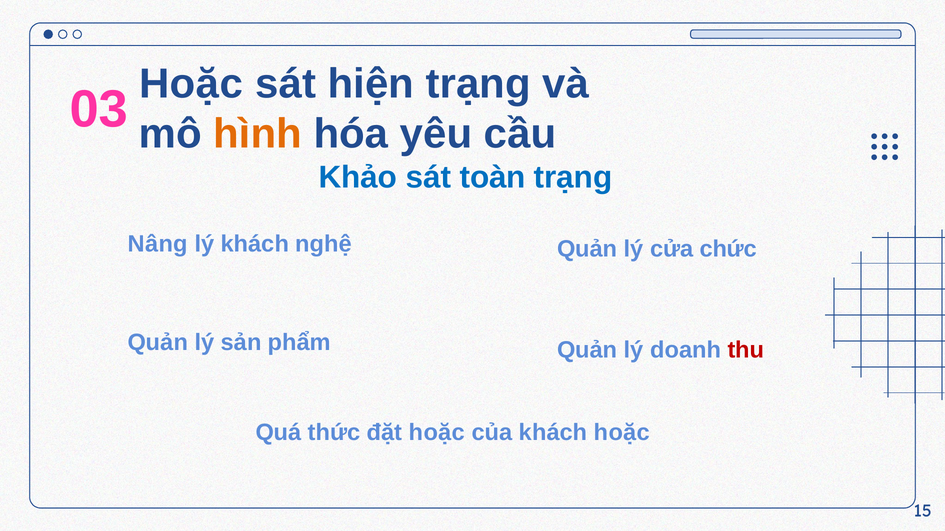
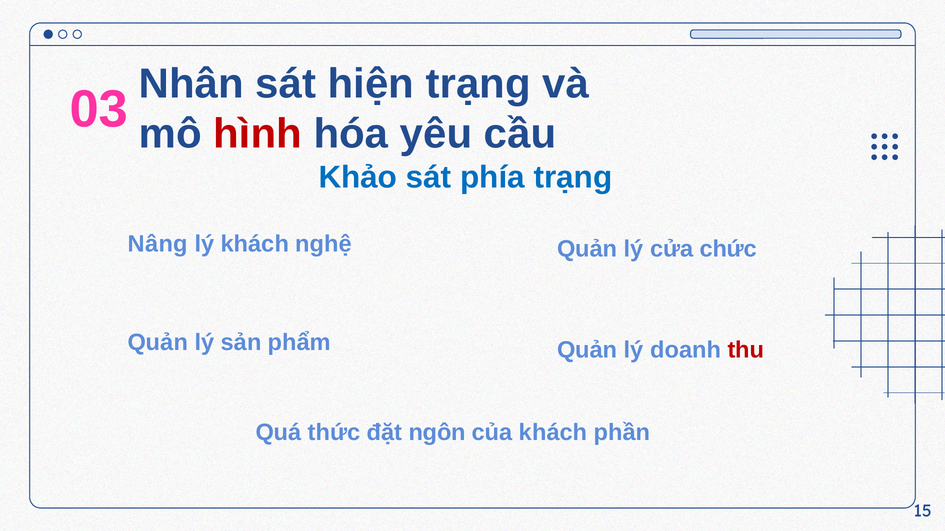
Hoặc at (191, 84): Hoặc -> Nhân
hình colour: orange -> red
toàn: toàn -> phía
đặt hoặc: hoặc -> ngôn
khách hoặc: hoặc -> phần
